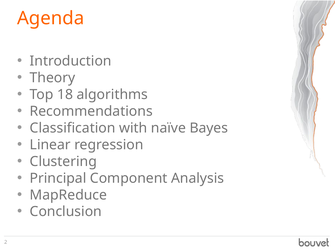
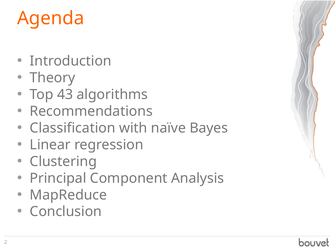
18: 18 -> 43
